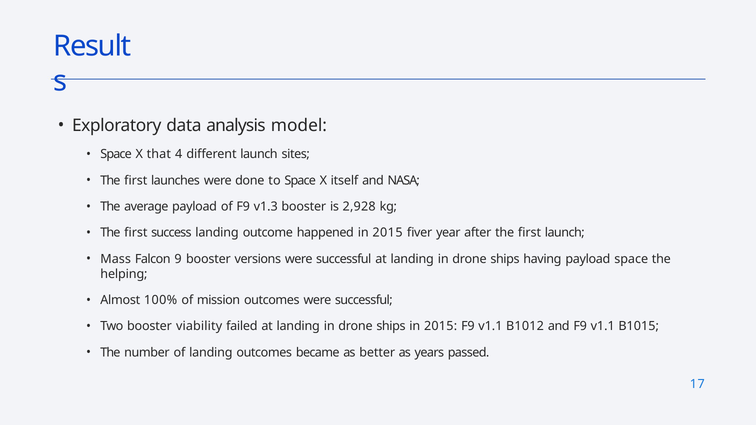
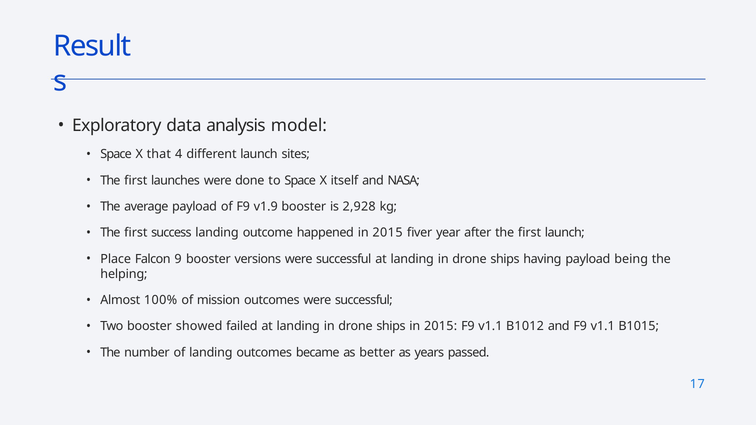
v1.3: v1.3 -> v1.9
Mass: Mass -> Place
payload space: space -> being
viability: viability -> showed
